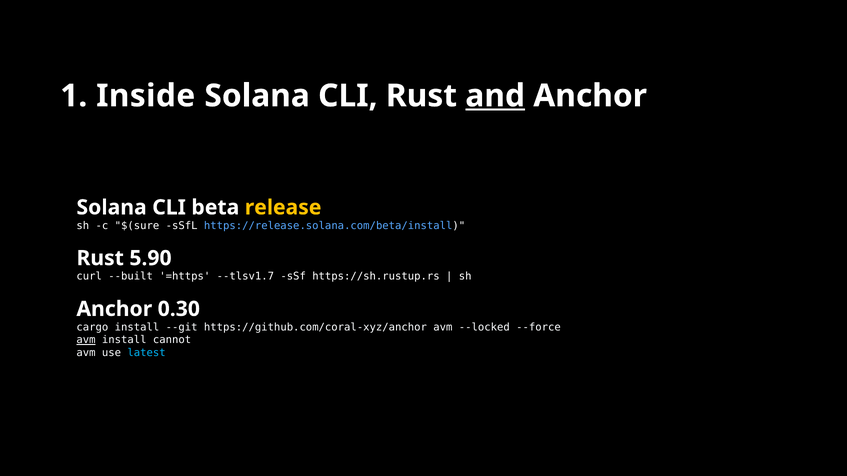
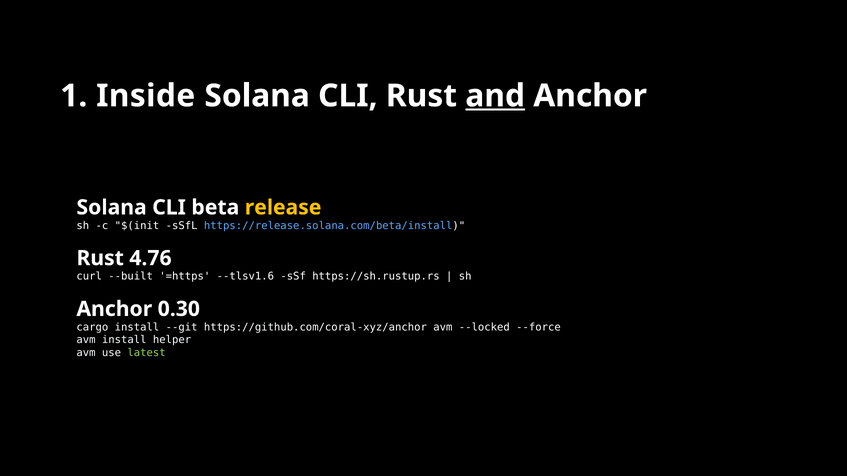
$(sure: $(sure -> $(init
5.90: 5.90 -> 4.76
--tlsv1.7: --tlsv1.7 -> --tlsv1.6
avm at (86, 340) underline: present -> none
cannot: cannot -> helper
latest colour: light blue -> light green
